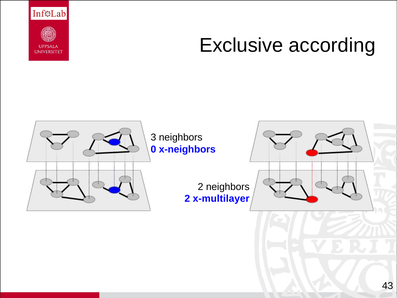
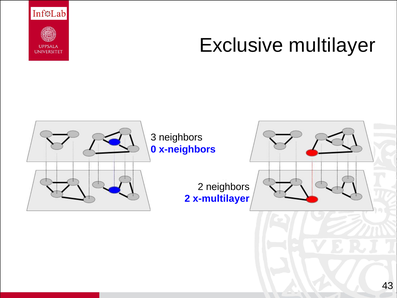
according: according -> multilayer
